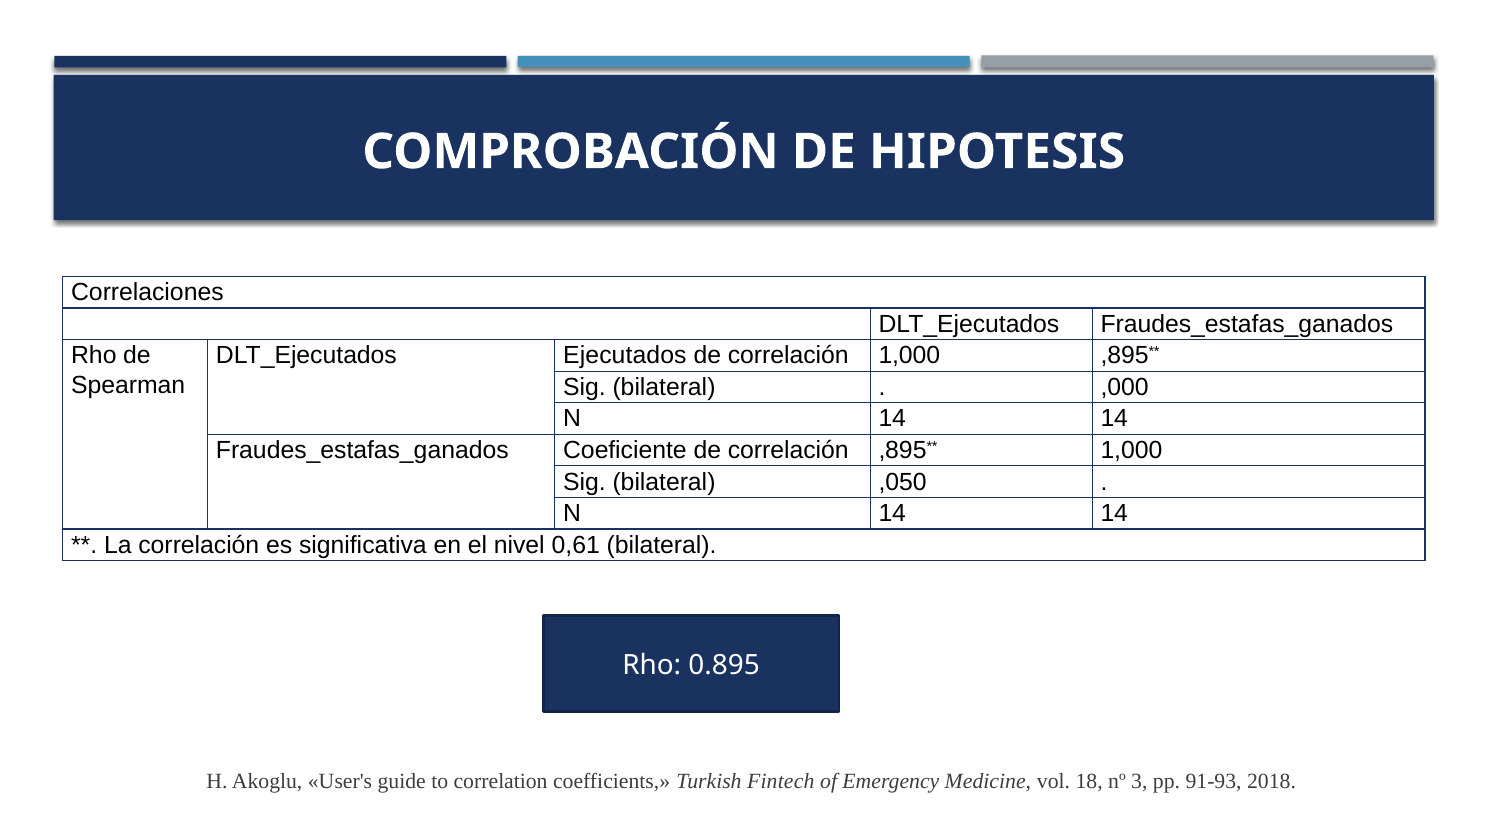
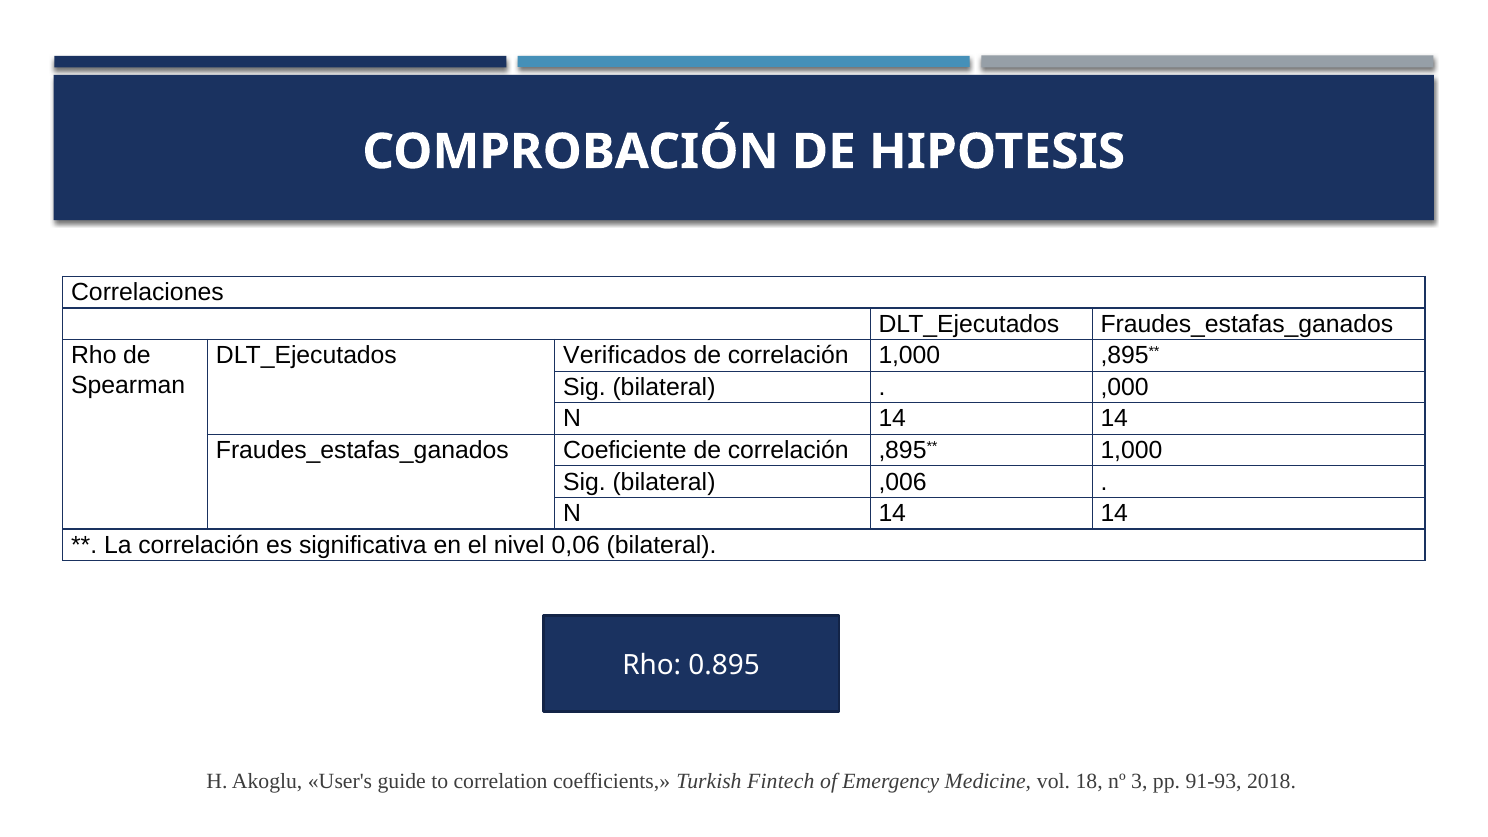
Ejecutados: Ejecutados -> Verificados
,050: ,050 -> ,006
0,61: 0,61 -> 0,06
